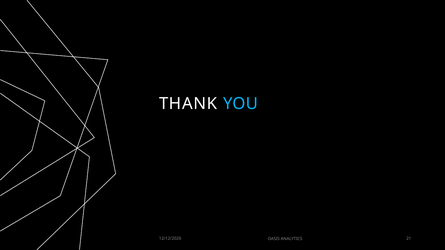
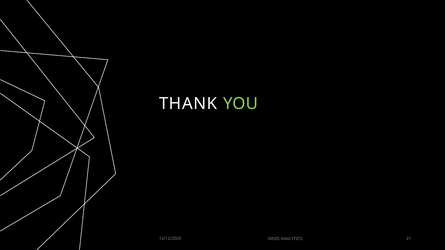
YOU colour: light blue -> light green
